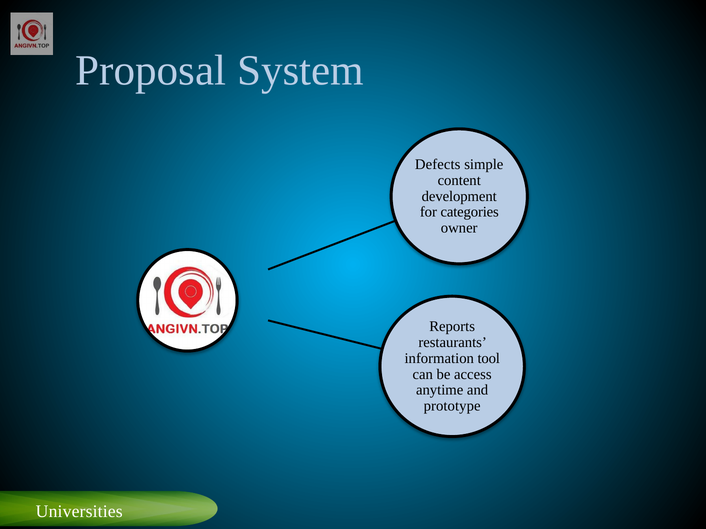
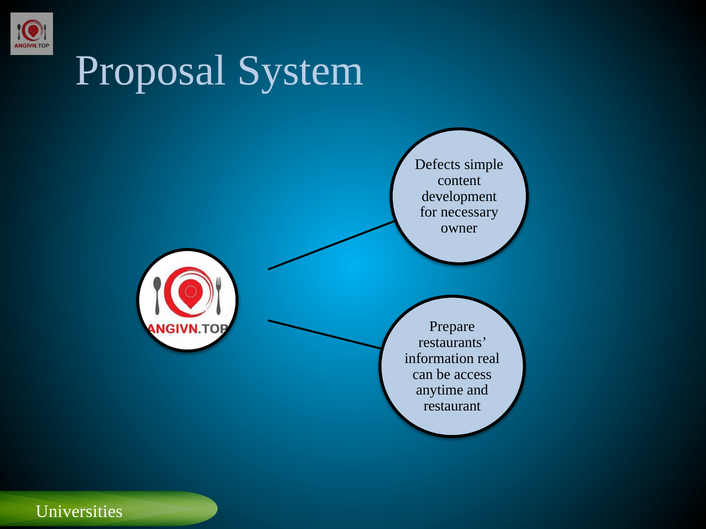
categories: categories -> necessary
Reports: Reports -> Prepare
tool: tool -> real
prototype: prototype -> restaurant
